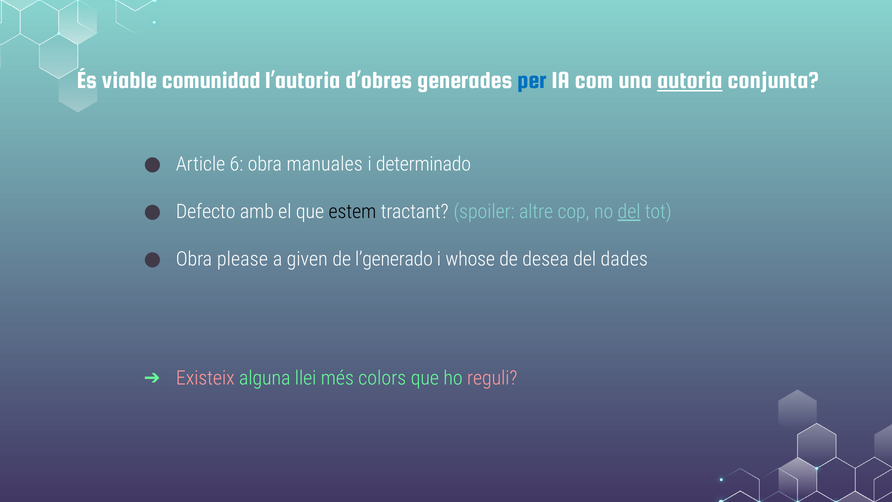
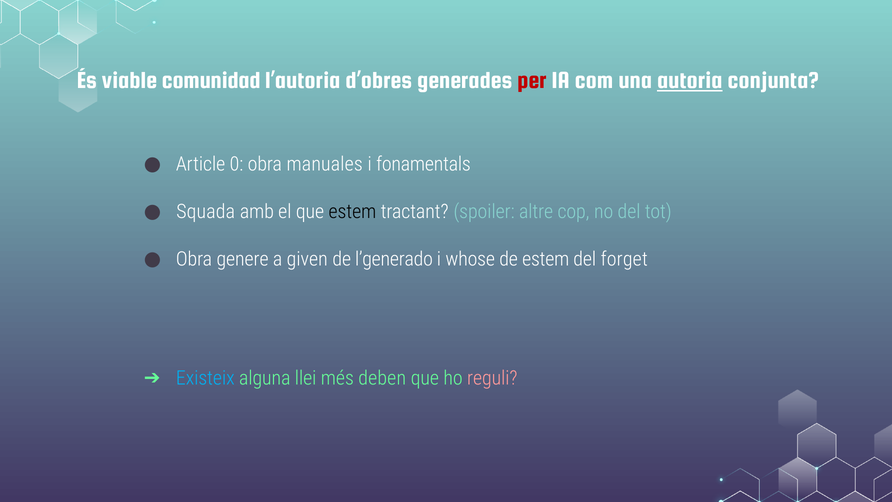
per colour: blue -> red
6: 6 -> 0
determinado: determinado -> fonamentals
Defecto: Defecto -> Squada
del at (629, 212) underline: present -> none
please: please -> genere
de desea: desea -> estem
dades: dades -> forget
Existeix colour: pink -> light blue
colors: colors -> deben
